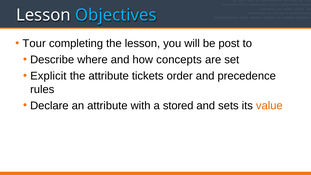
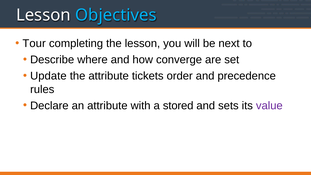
post: post -> next
concepts: concepts -> converge
Explicit: Explicit -> Update
value colour: orange -> purple
